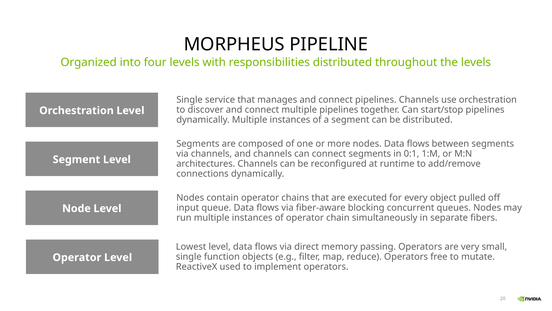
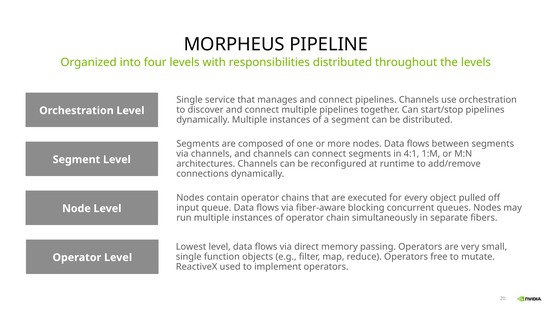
0:1: 0:1 -> 4:1
